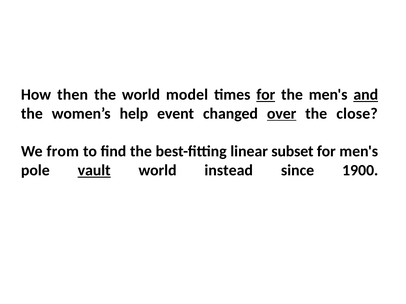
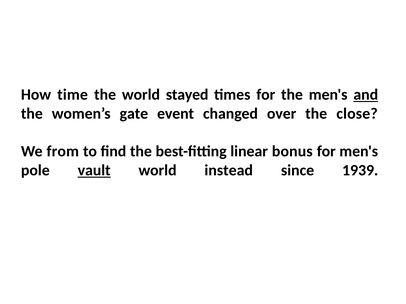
then: then -> time
model: model -> stayed
for at (266, 95) underline: present -> none
help: help -> gate
over underline: present -> none
subset: subset -> bonus
1900: 1900 -> 1939
